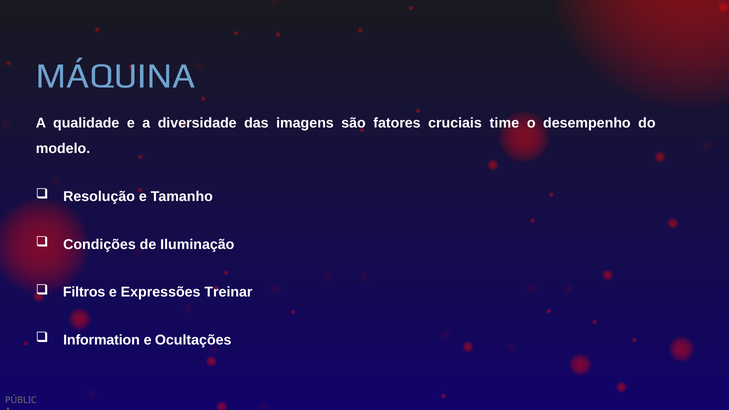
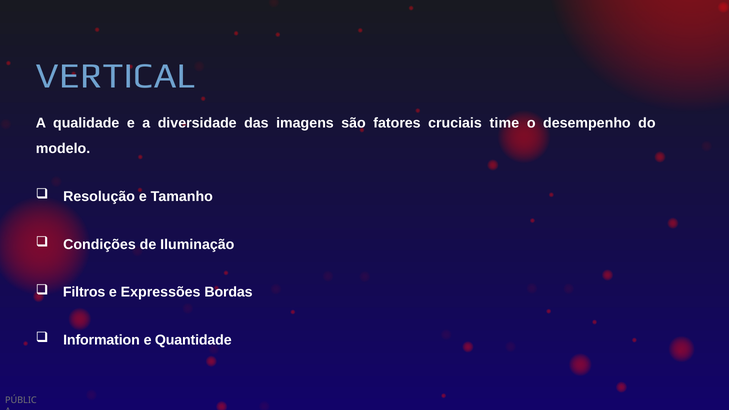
MÁQUINA: MÁQUINA -> VERTICAL
Treinar: Treinar -> Bordas
Ocultações: Ocultações -> Quantidade
